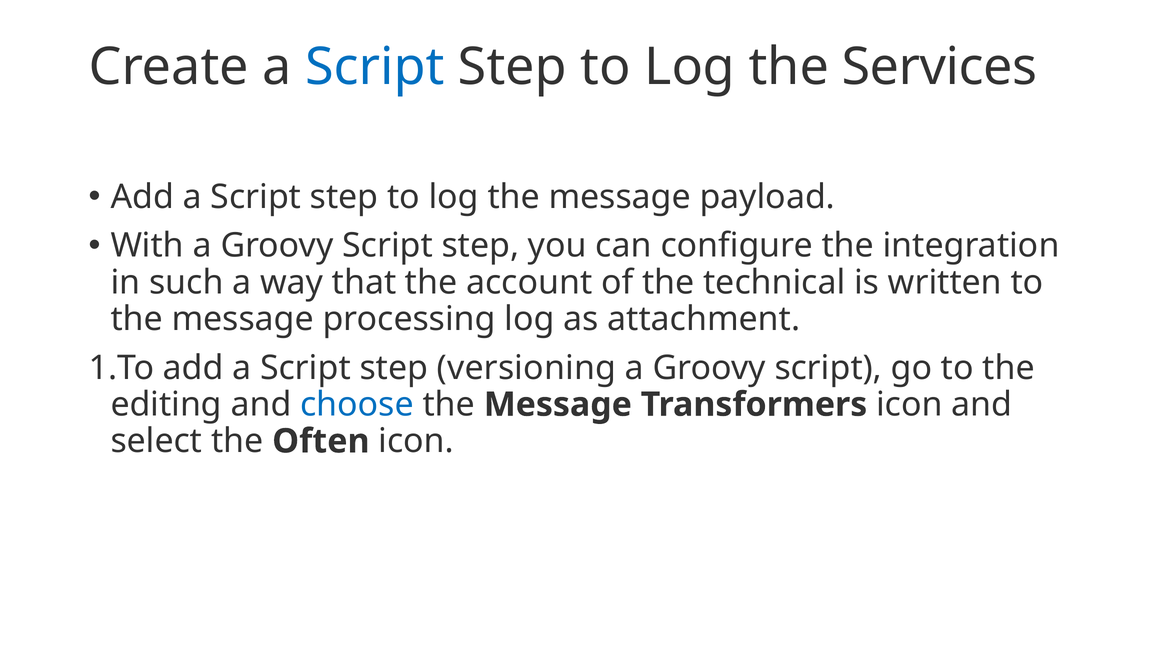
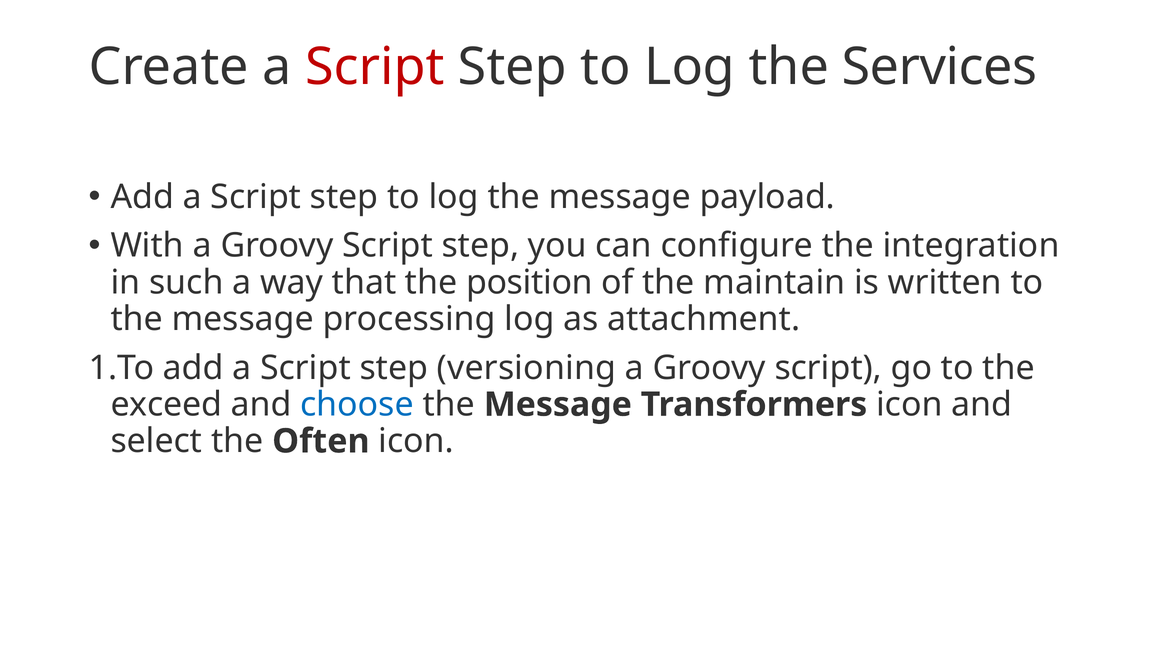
Script at (375, 67) colour: blue -> red
account: account -> position
technical: technical -> maintain
editing: editing -> exceed
